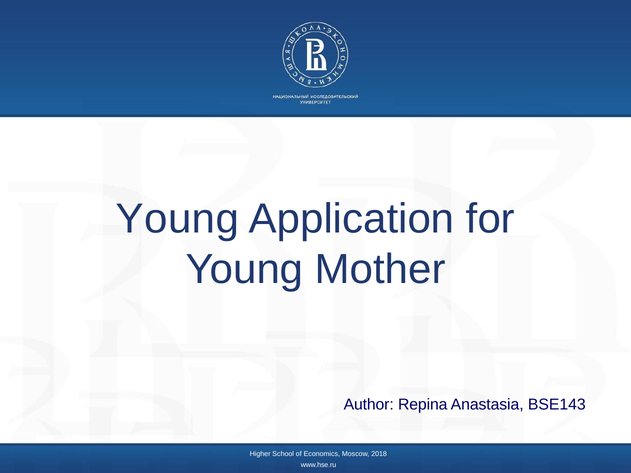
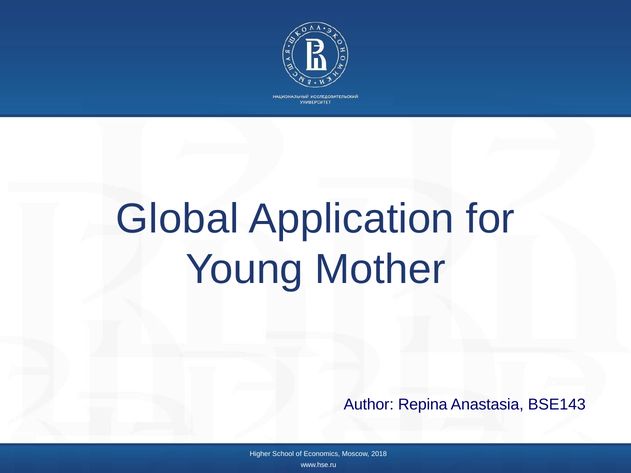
Young at (177, 219): Young -> Global
